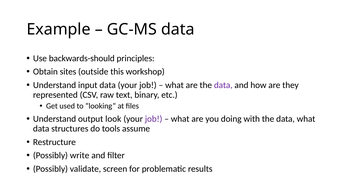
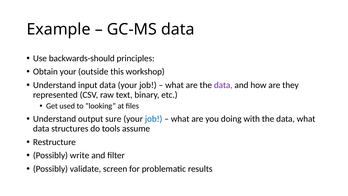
Obtain sites: sites -> your
look: look -> sure
job at (154, 119) colour: purple -> blue
